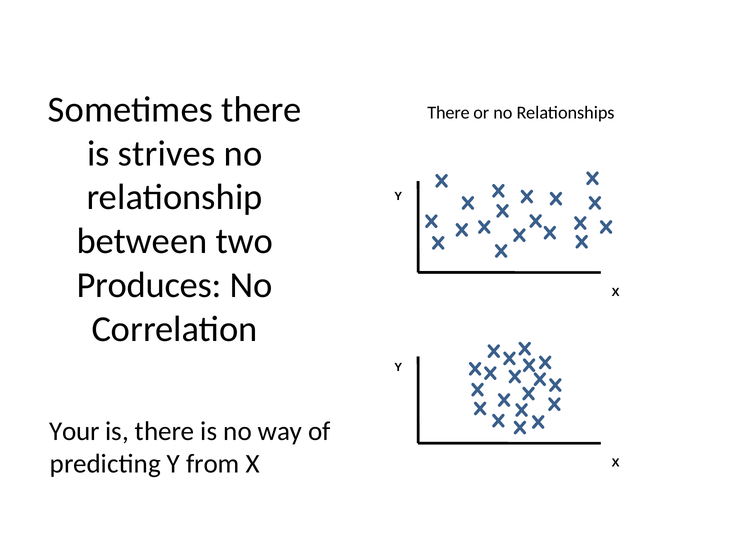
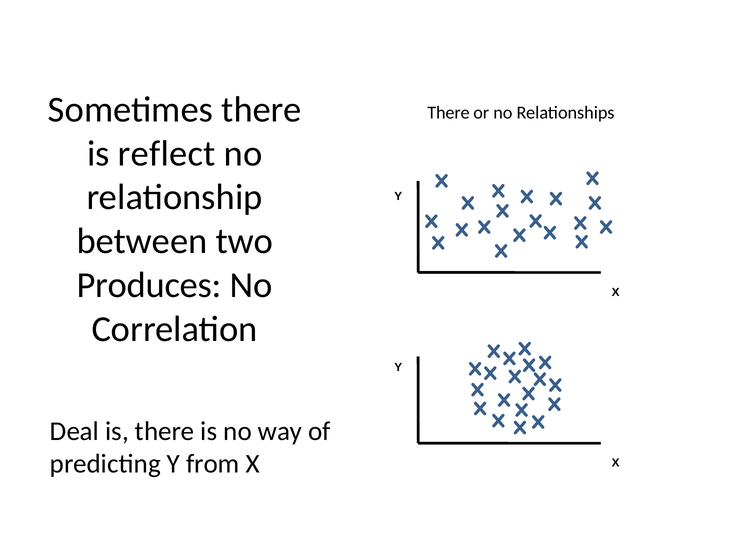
strives: strives -> reflect
Your: Your -> Deal
